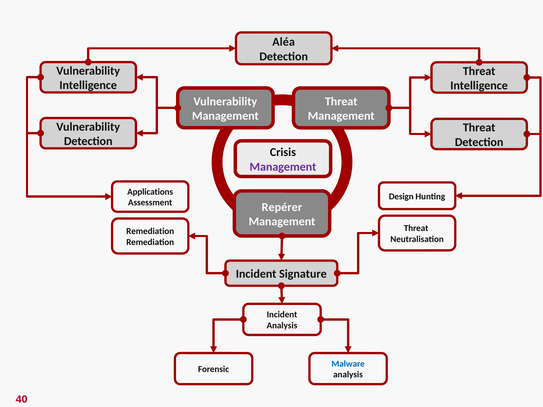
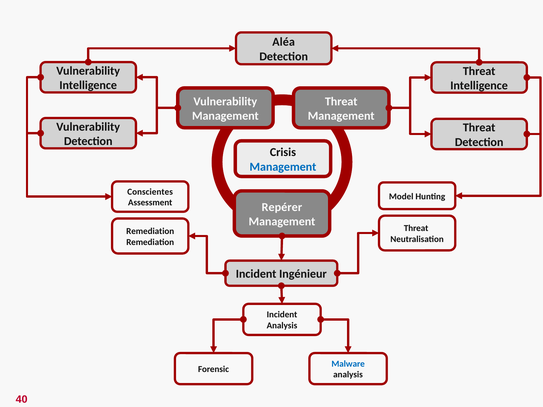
Management at (283, 167) colour: purple -> blue
Applications: Applications -> Conscientes
Design: Design -> Model
Signature: Signature -> Ingénieur
